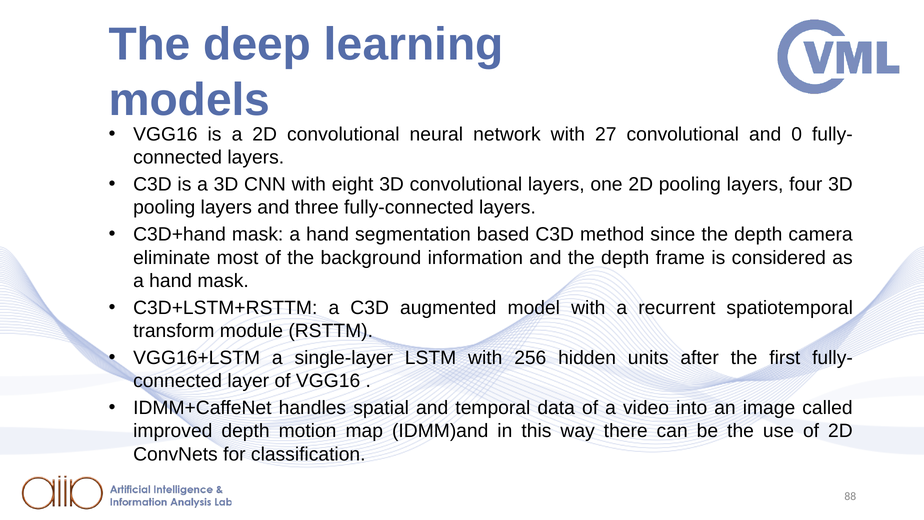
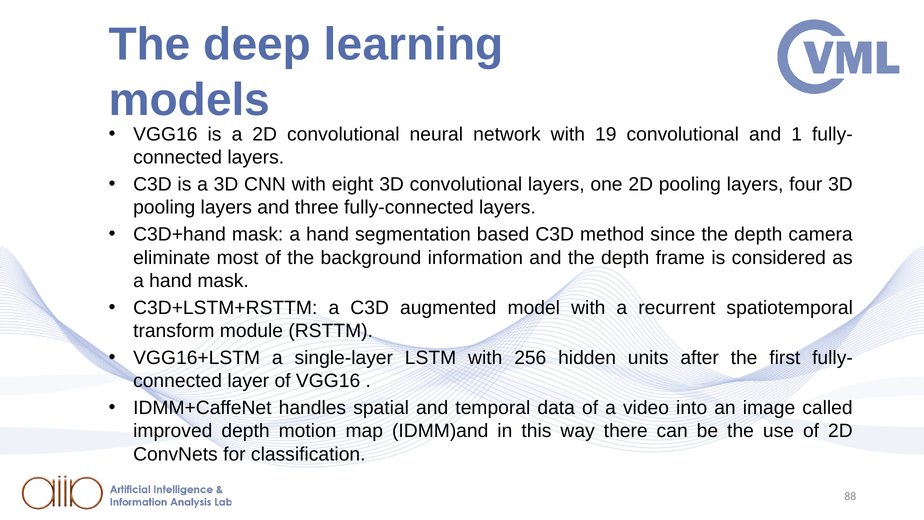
27: 27 -> 19
0: 0 -> 1
